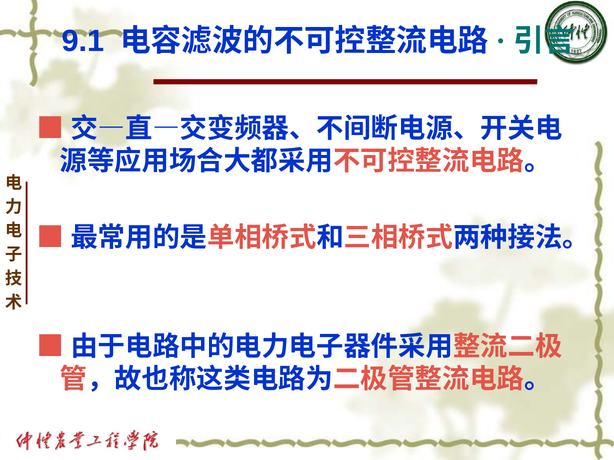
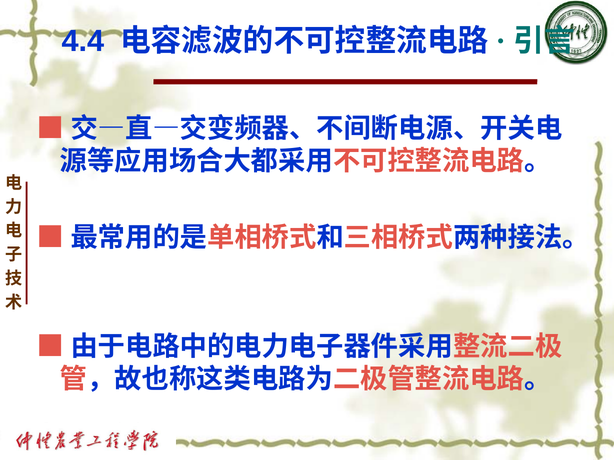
9.1: 9.1 -> 4.4
